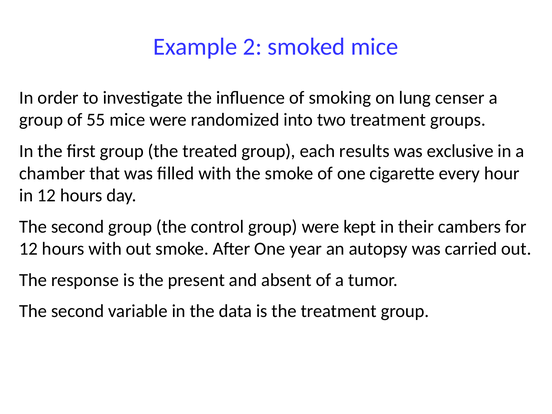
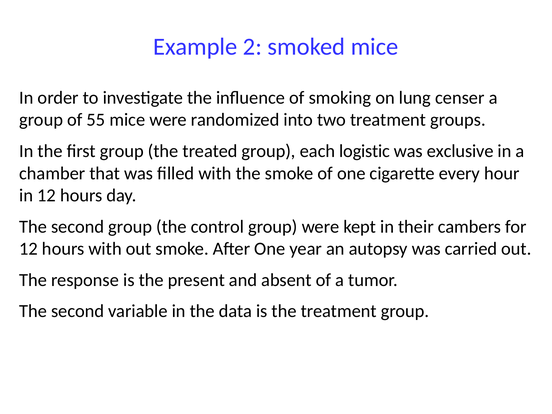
results: results -> logistic
